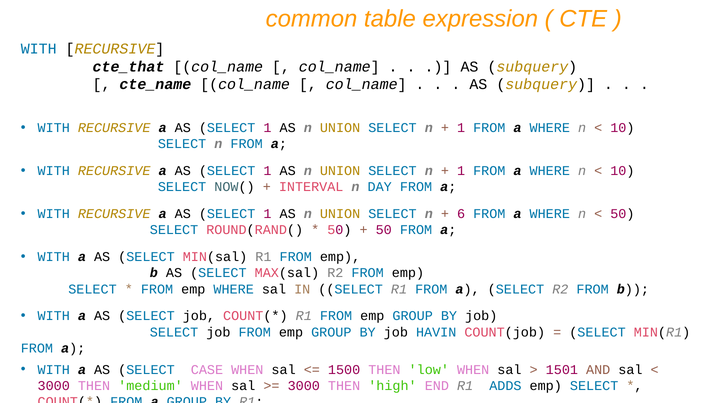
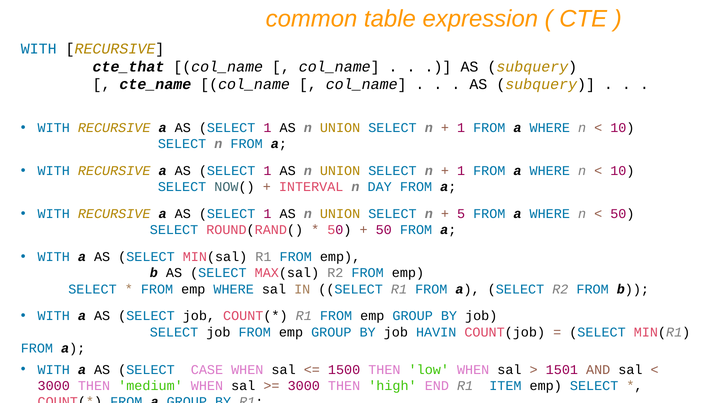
6: 6 -> 5
ADDS: ADDS -> ITEM
